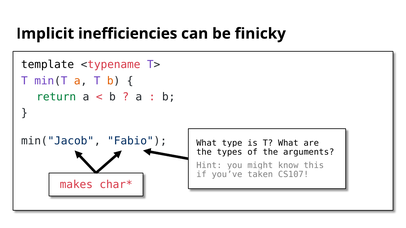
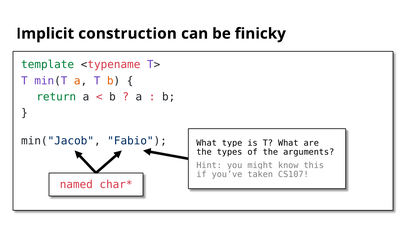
inefficiencies: inefficiencies -> construction
template colour: black -> green
makes: makes -> named
